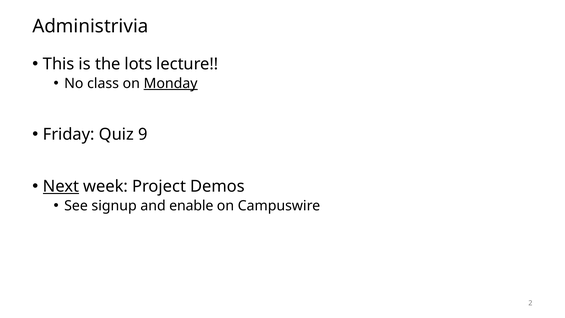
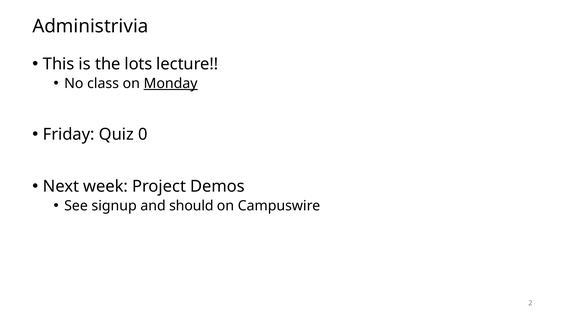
9: 9 -> 0
Next underline: present -> none
enable: enable -> should
